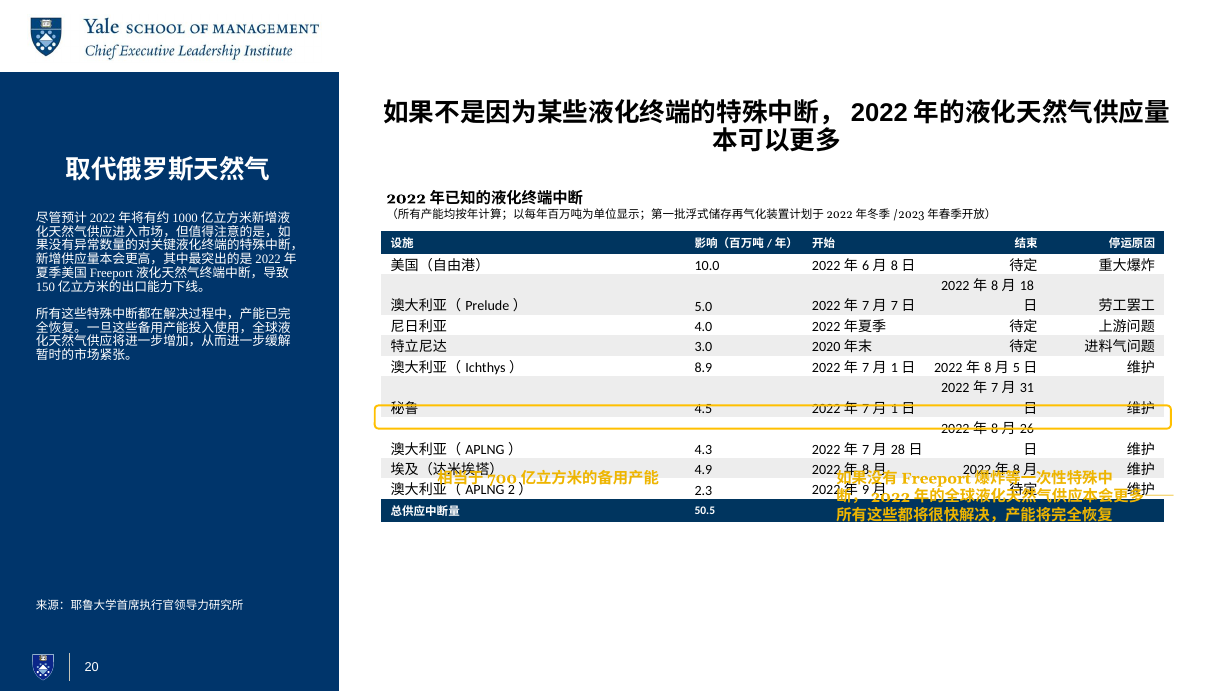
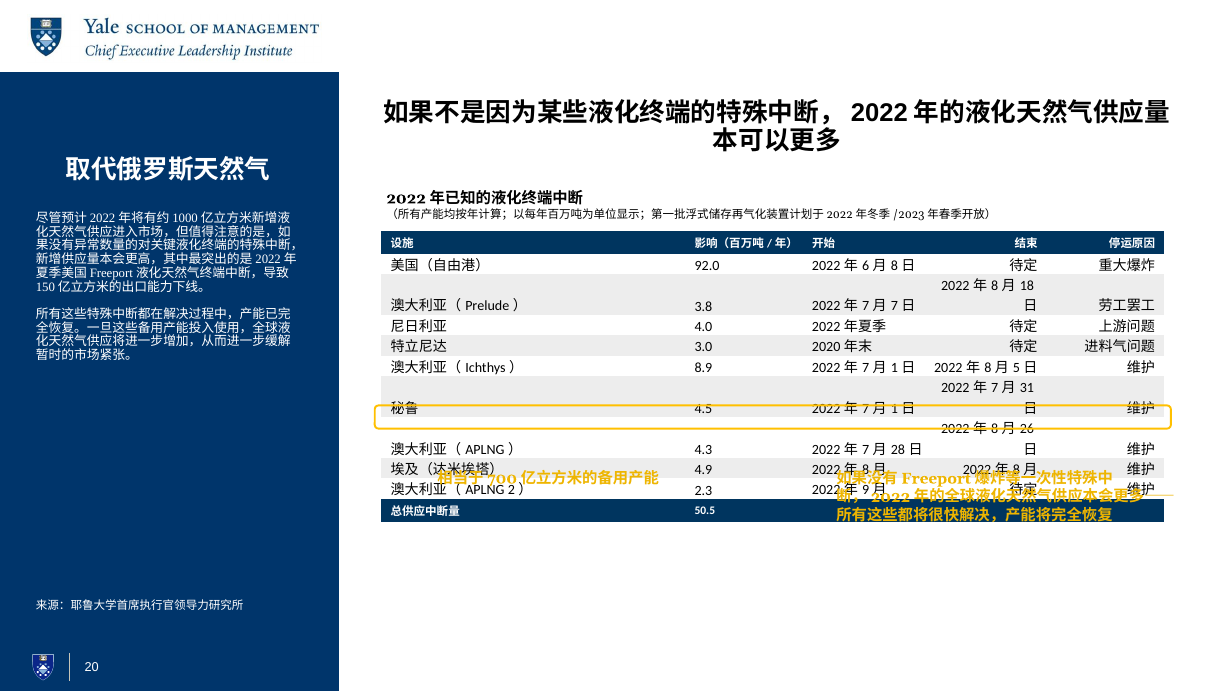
10.0: 10.0 -> 92.0
5.0: 5.0 -> 3.8
